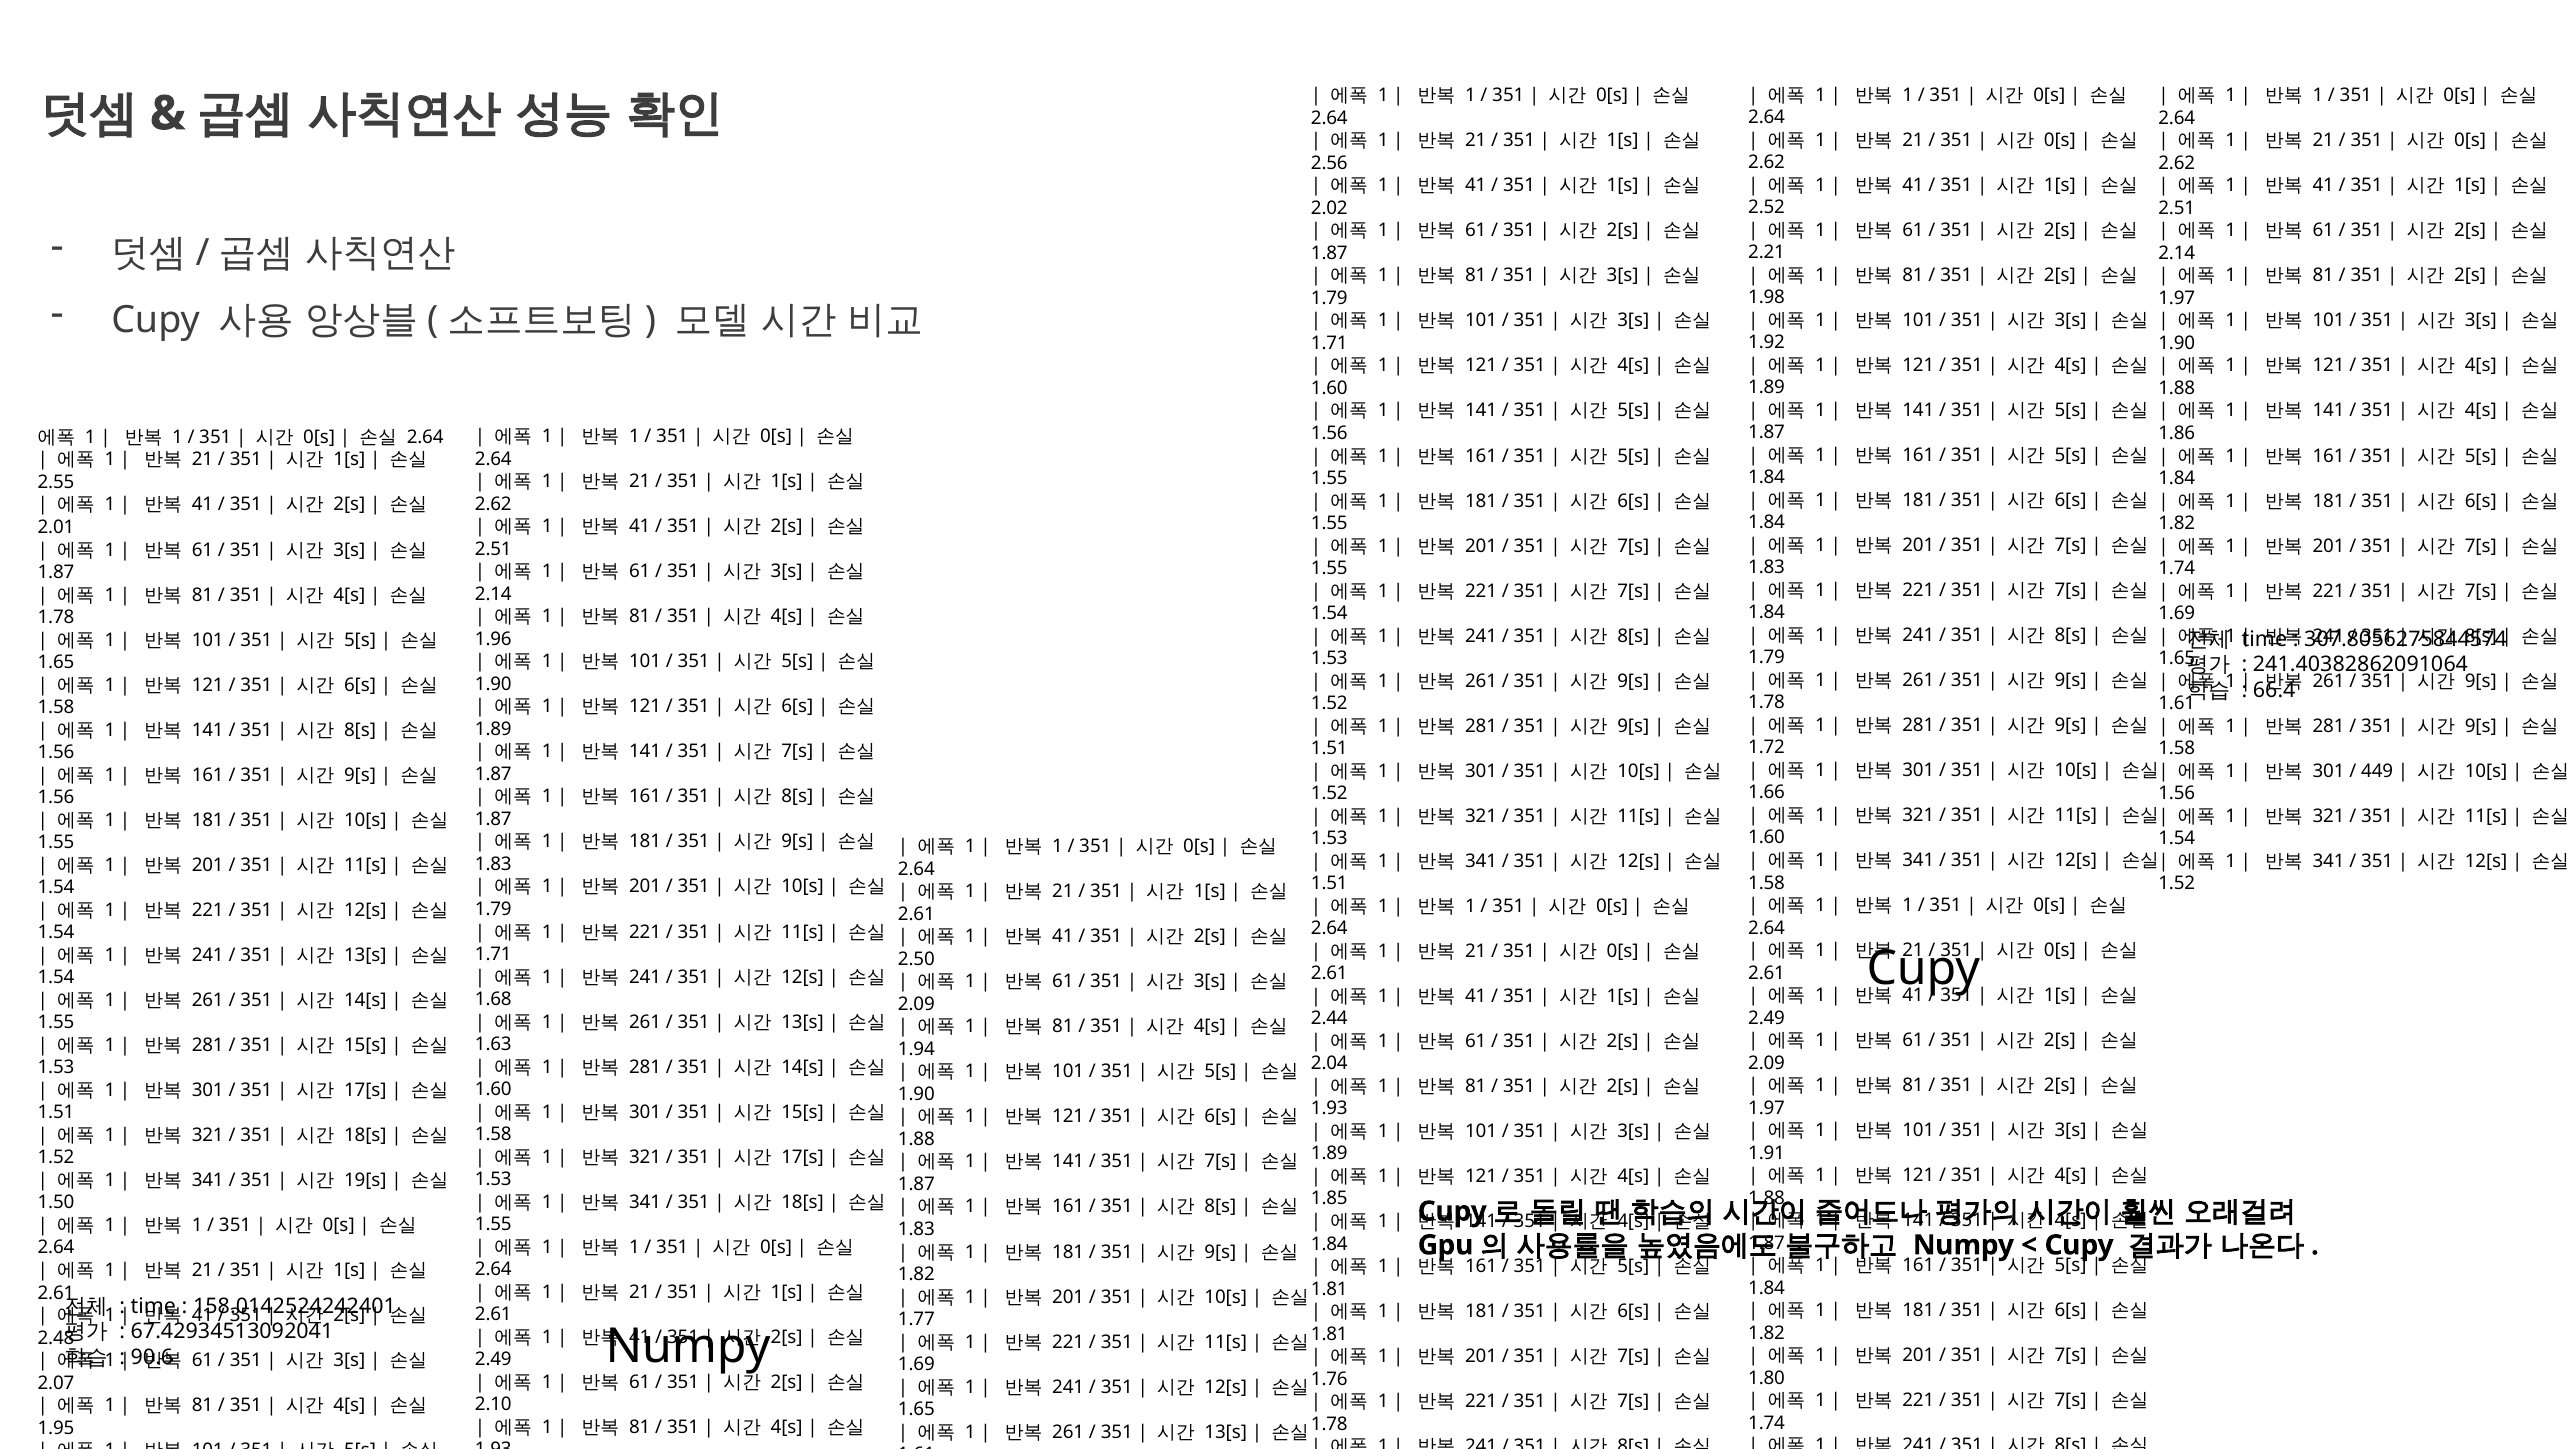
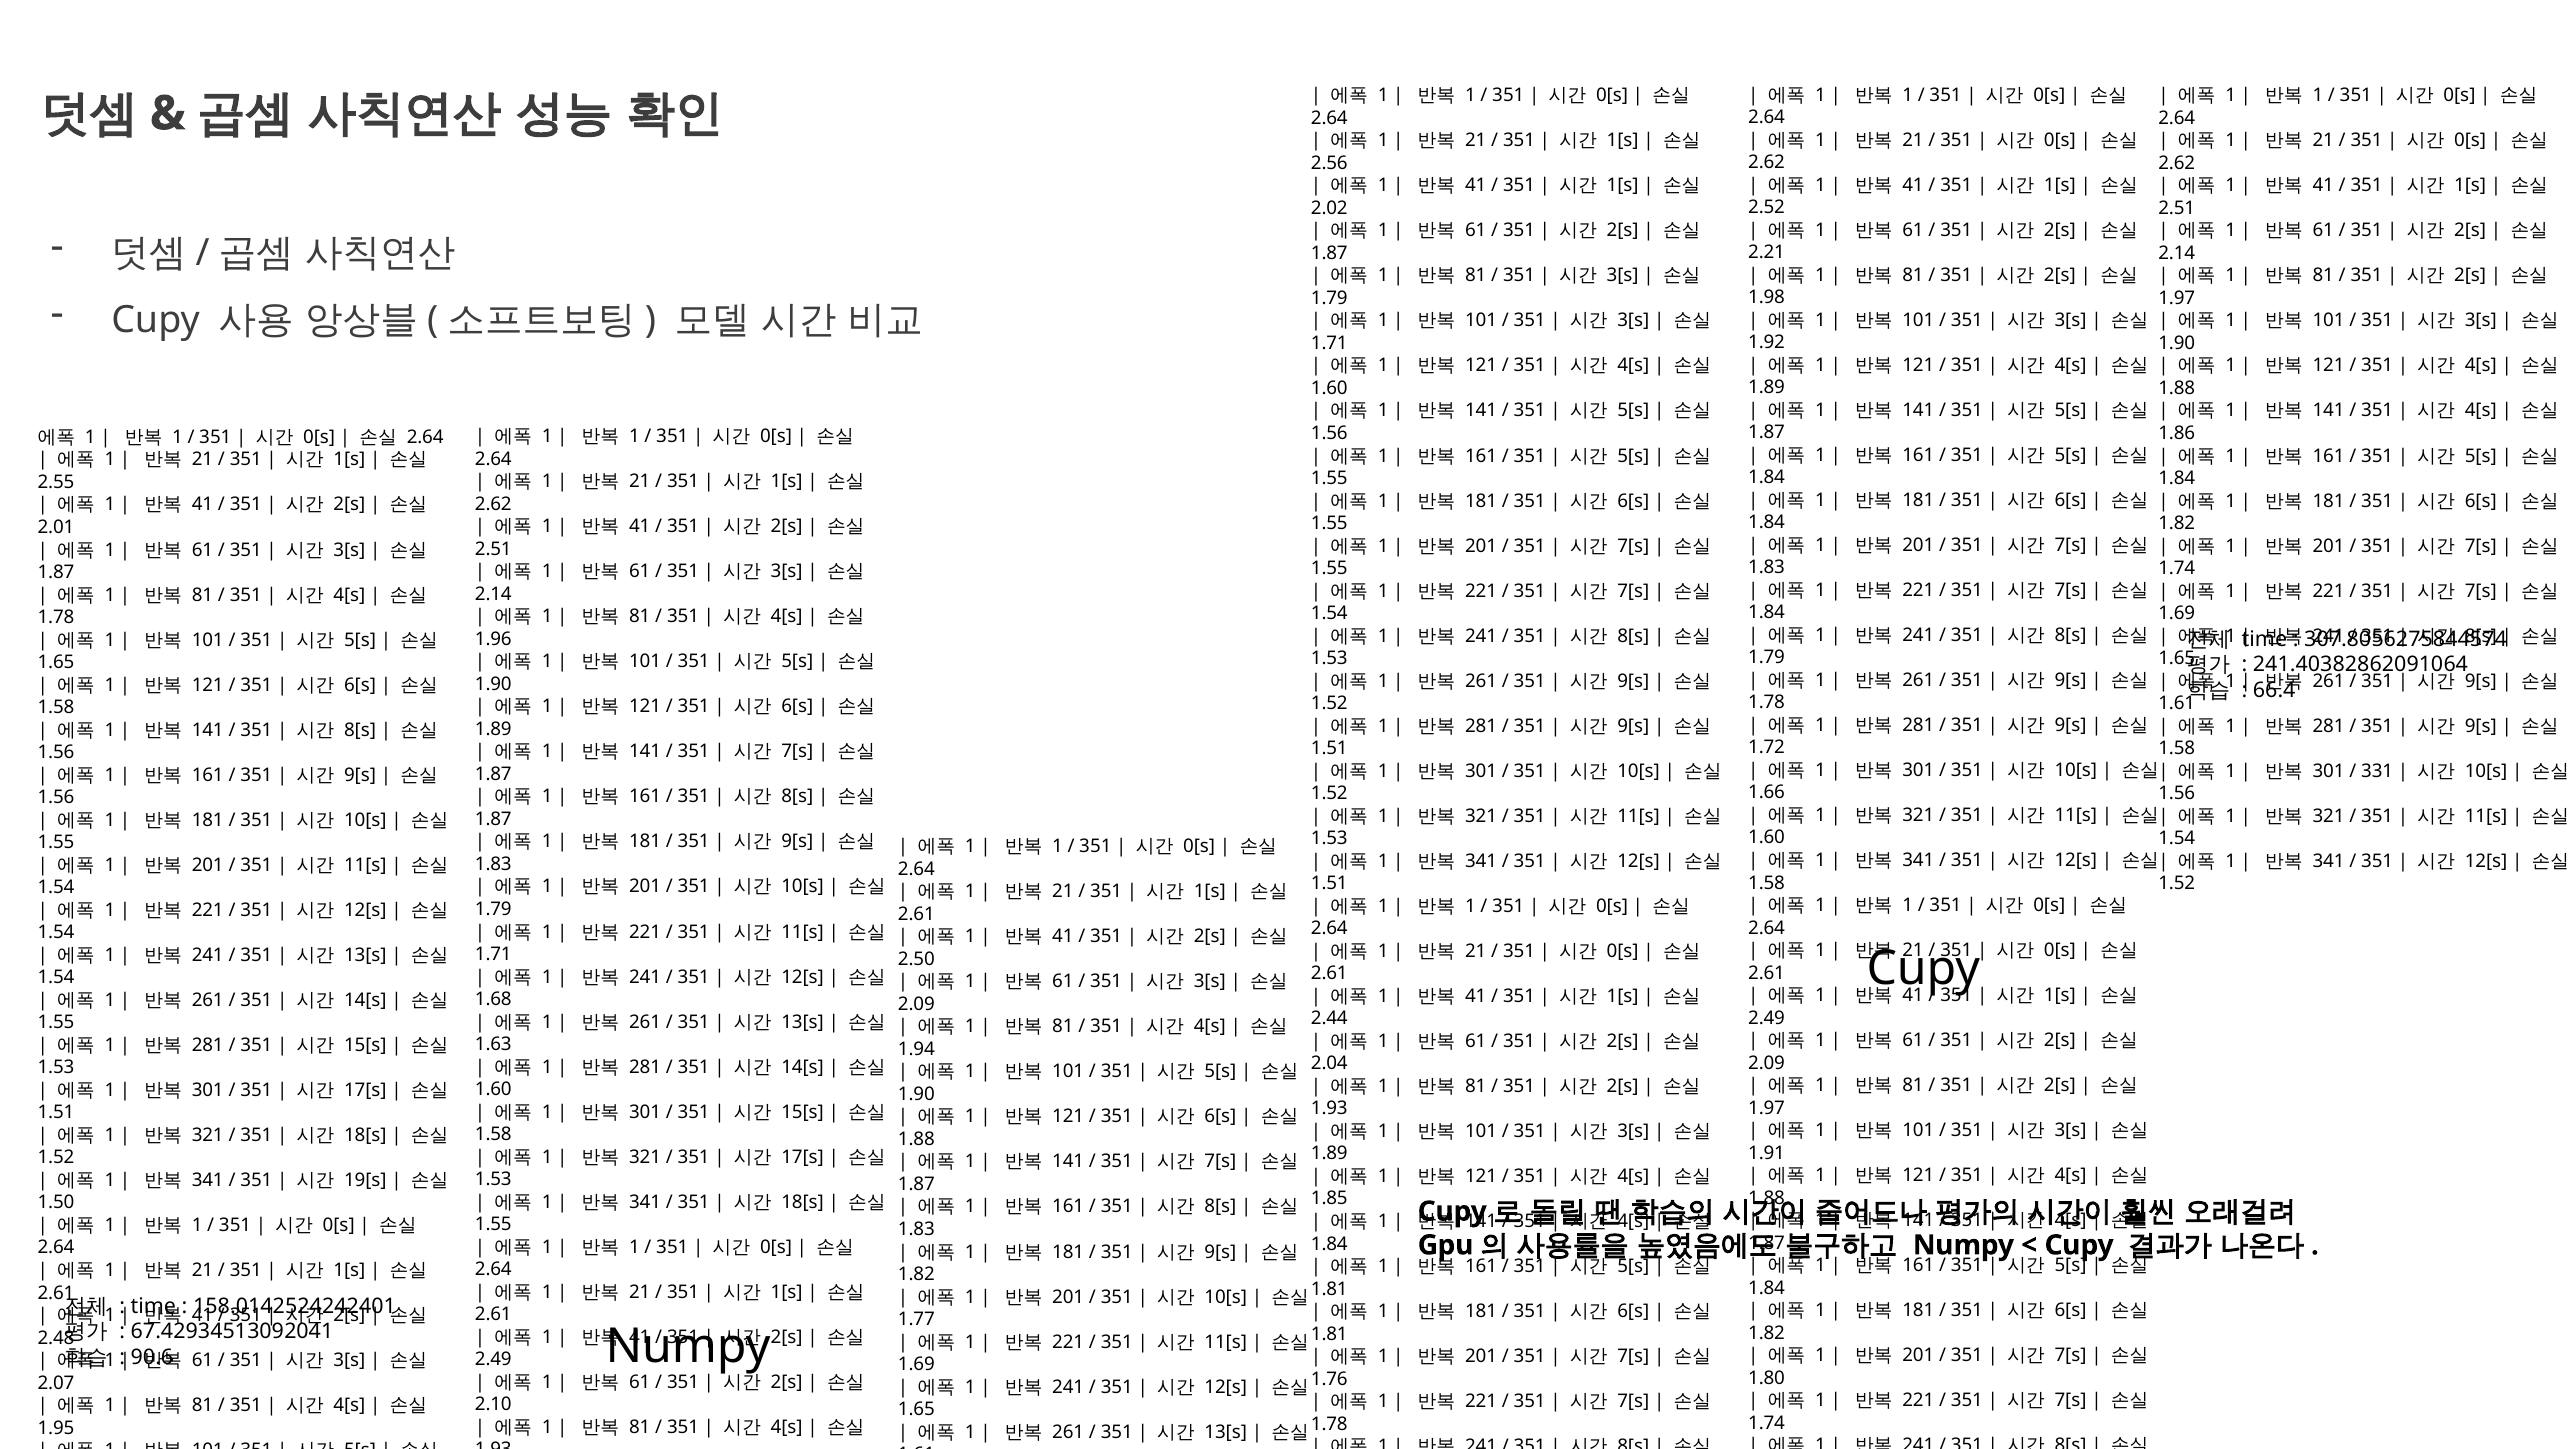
449: 449 -> 331
